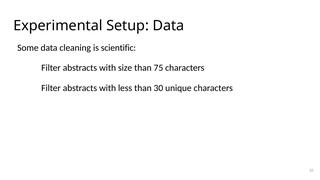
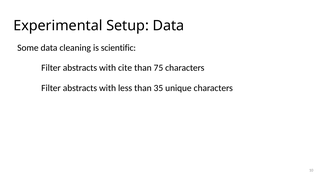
size: size -> cite
30: 30 -> 35
